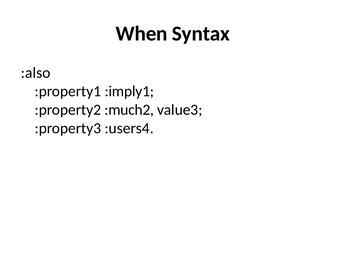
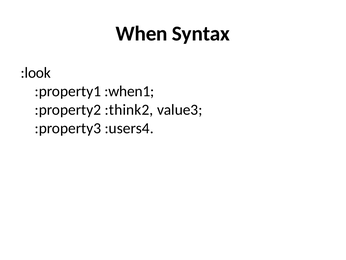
:also: :also -> :look
:imply1: :imply1 -> :when1
:much2: :much2 -> :think2
